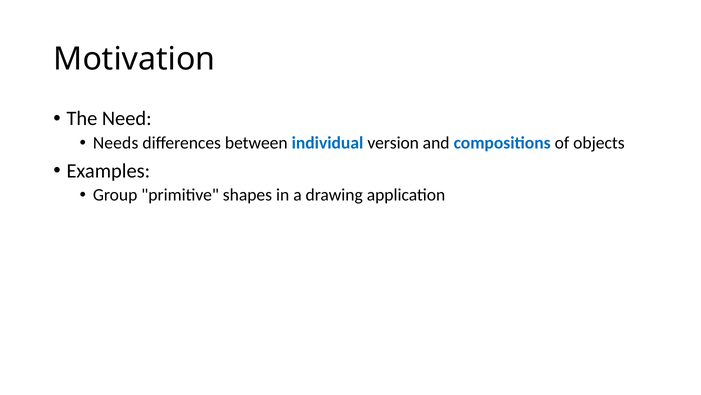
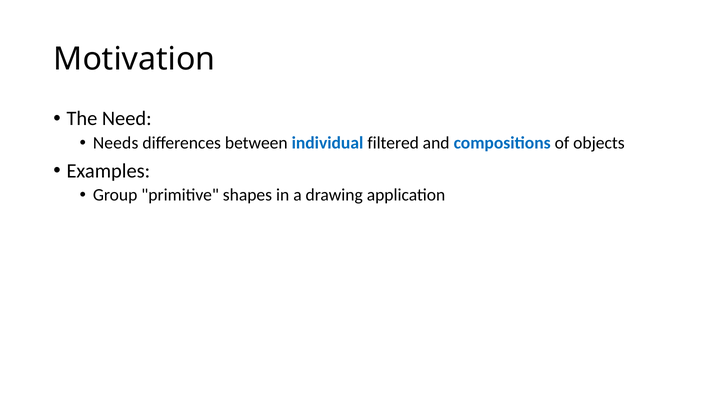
version: version -> filtered
